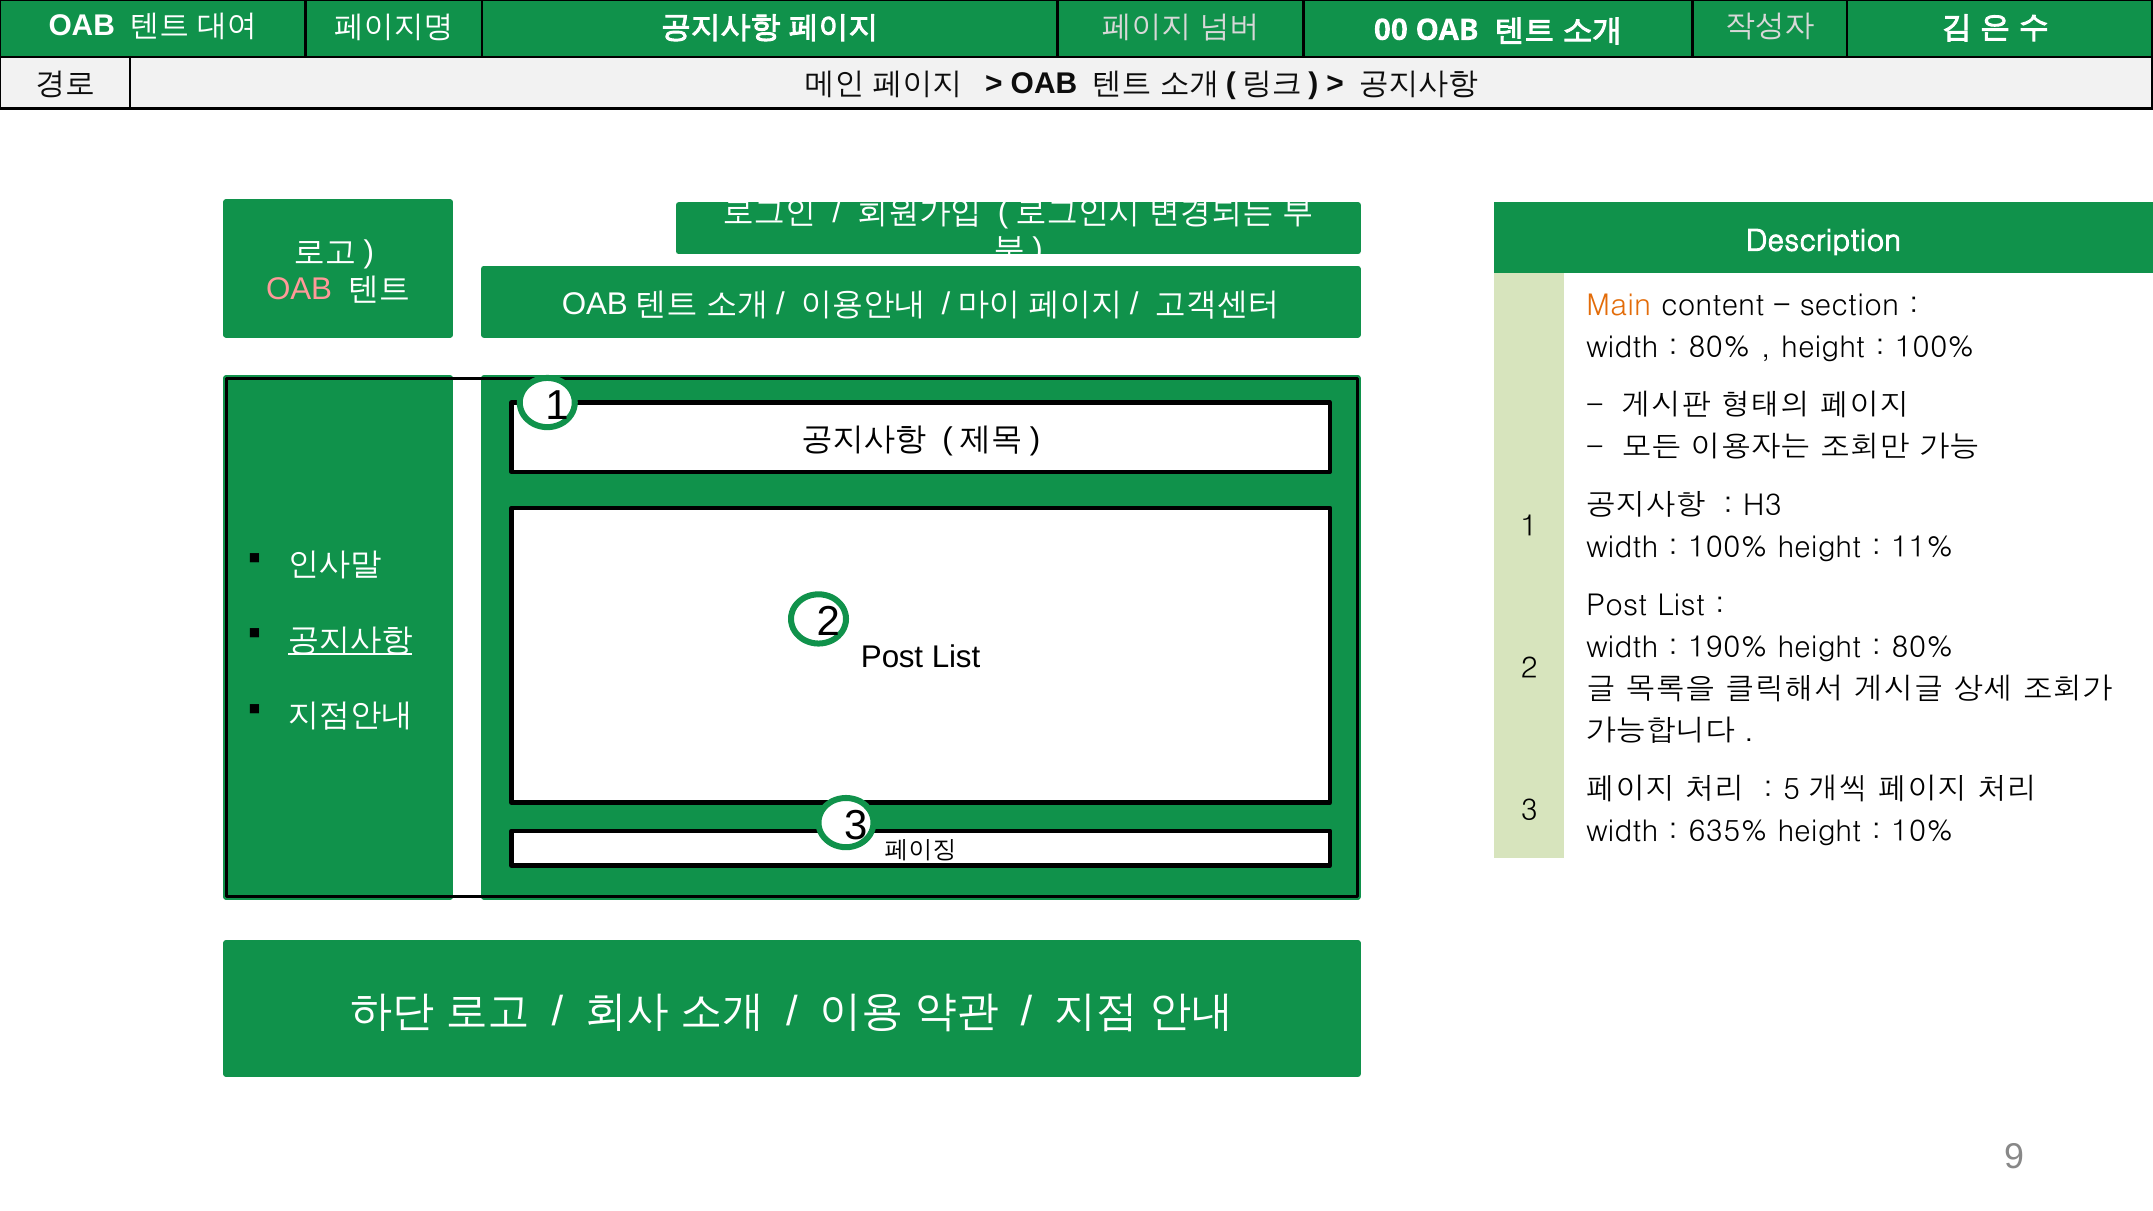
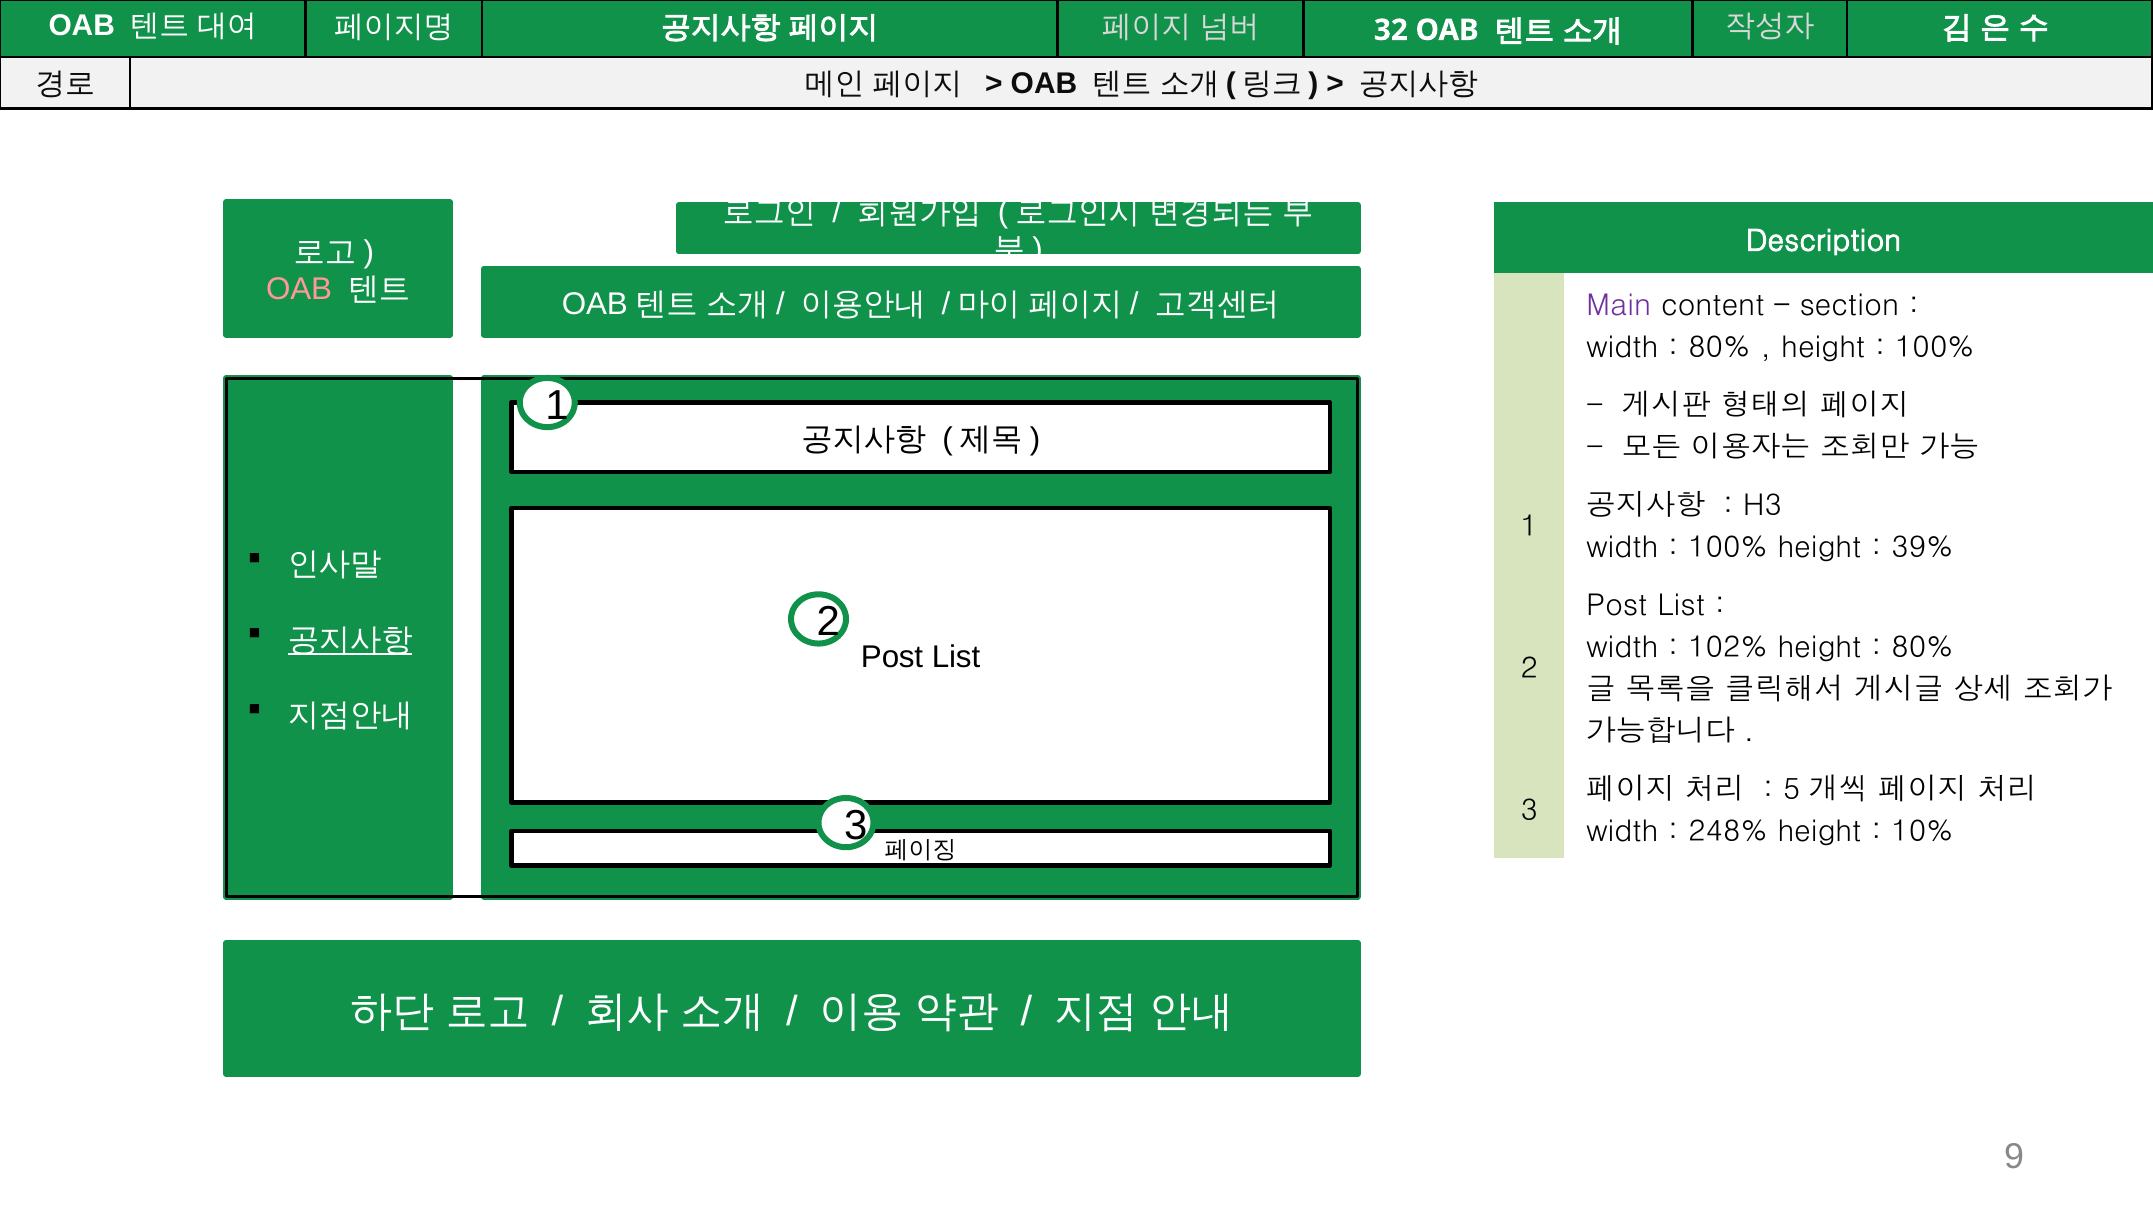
00: 00 -> 32
Main colour: orange -> purple
11%: 11% -> 39%
190%: 190% -> 102%
635%: 635% -> 248%
